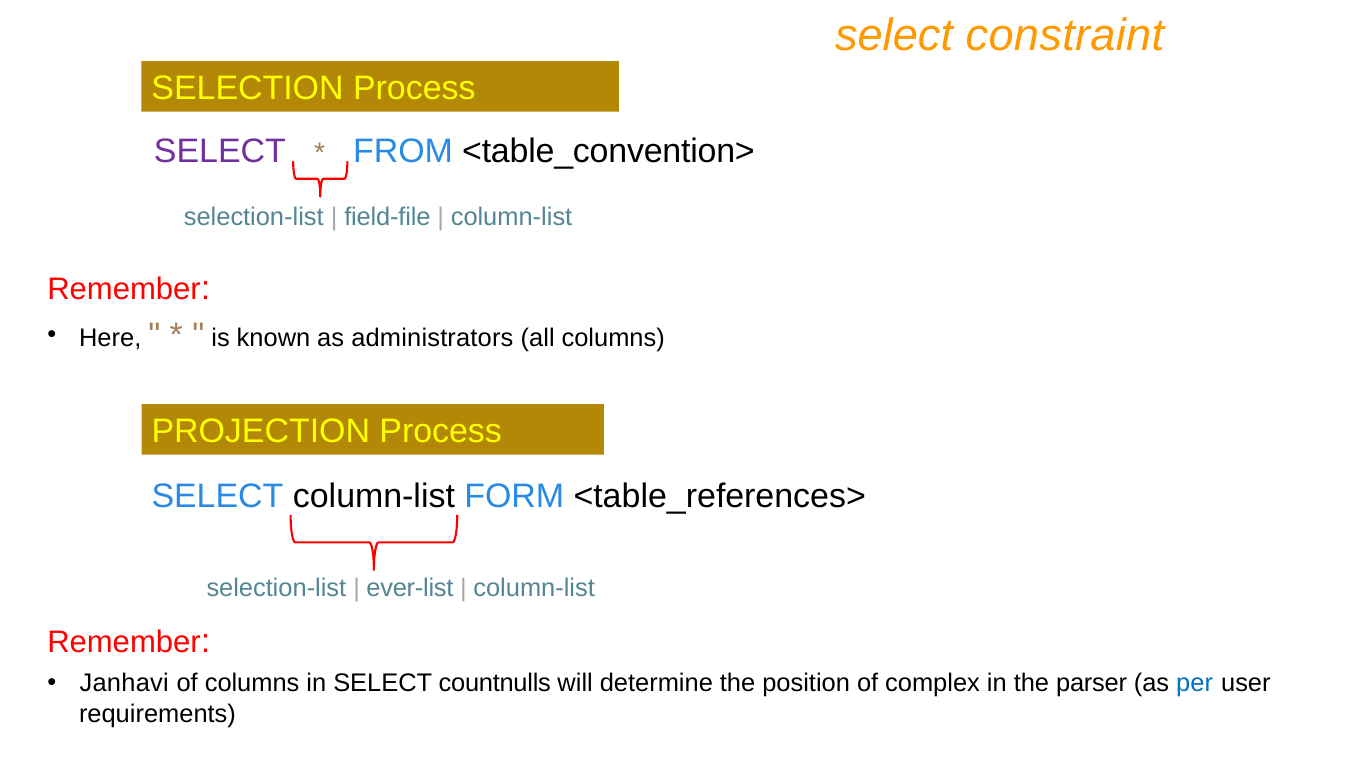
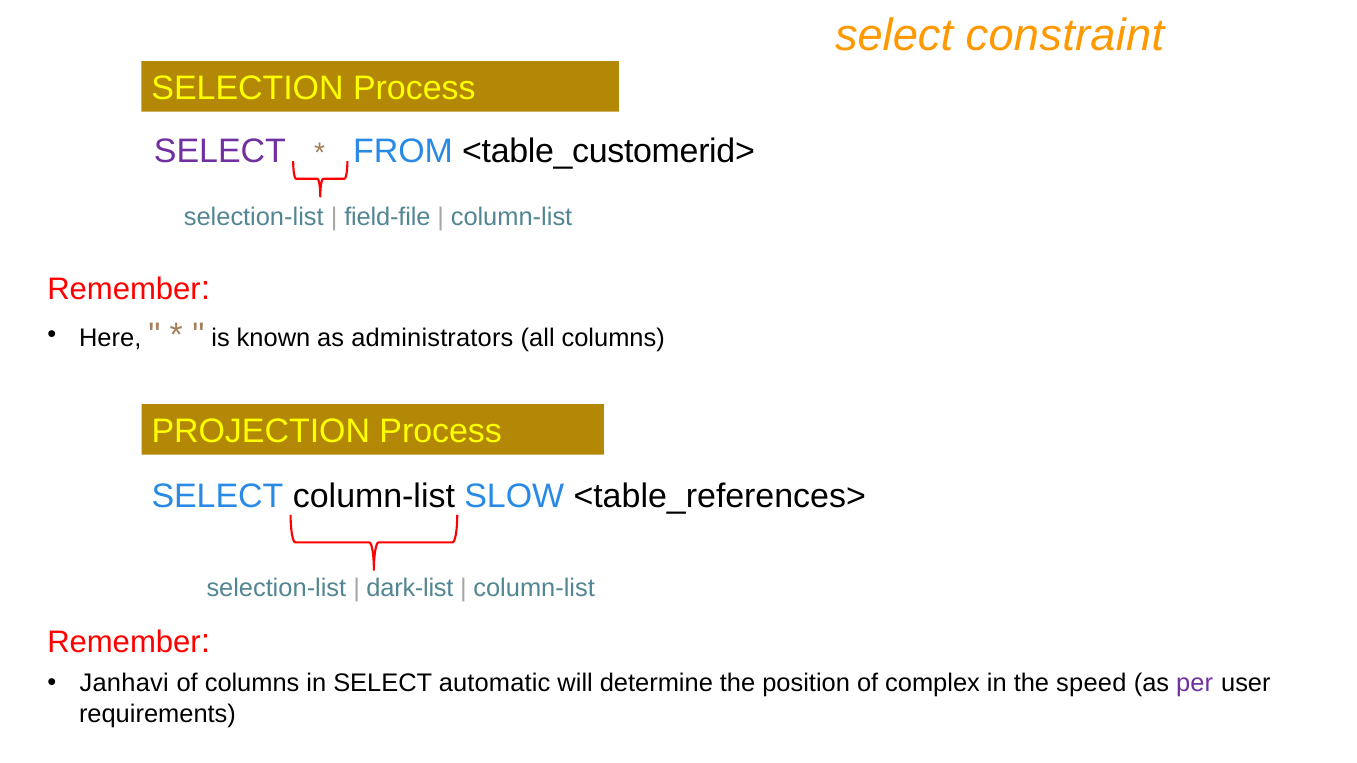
<table_convention>: <table_convention> -> <table_customerid>
FORM: FORM -> SLOW
ever-list: ever-list -> dark-list
countnulls: countnulls -> automatic
parser: parser -> speed
per colour: blue -> purple
